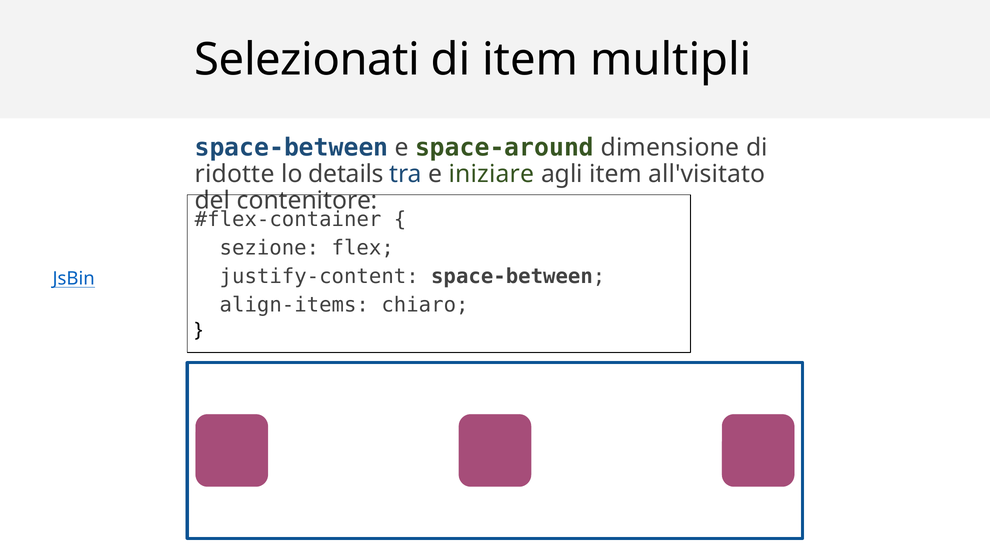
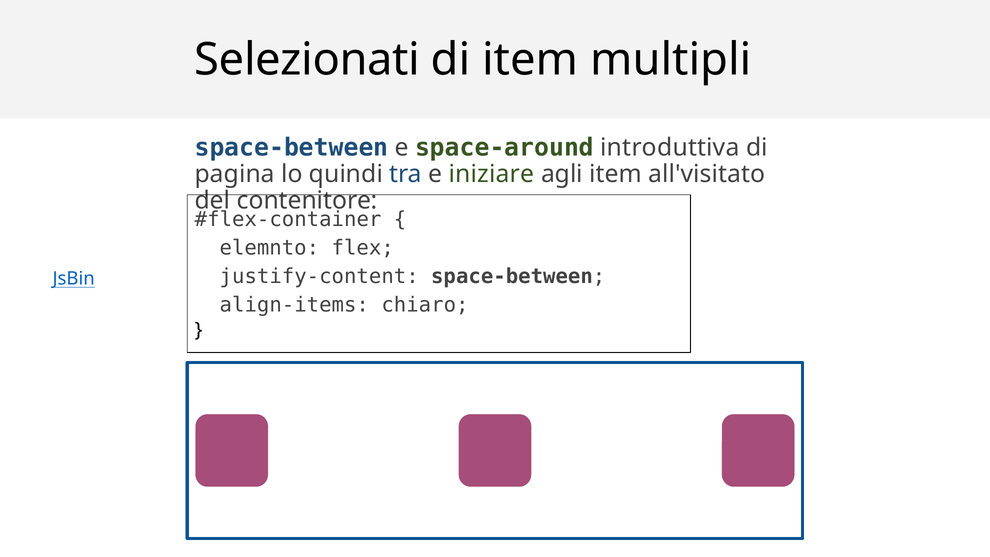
dimensione: dimensione -> introduttiva
ridotte: ridotte -> pagina
details: details -> quindi
sezione: sezione -> elemnto
